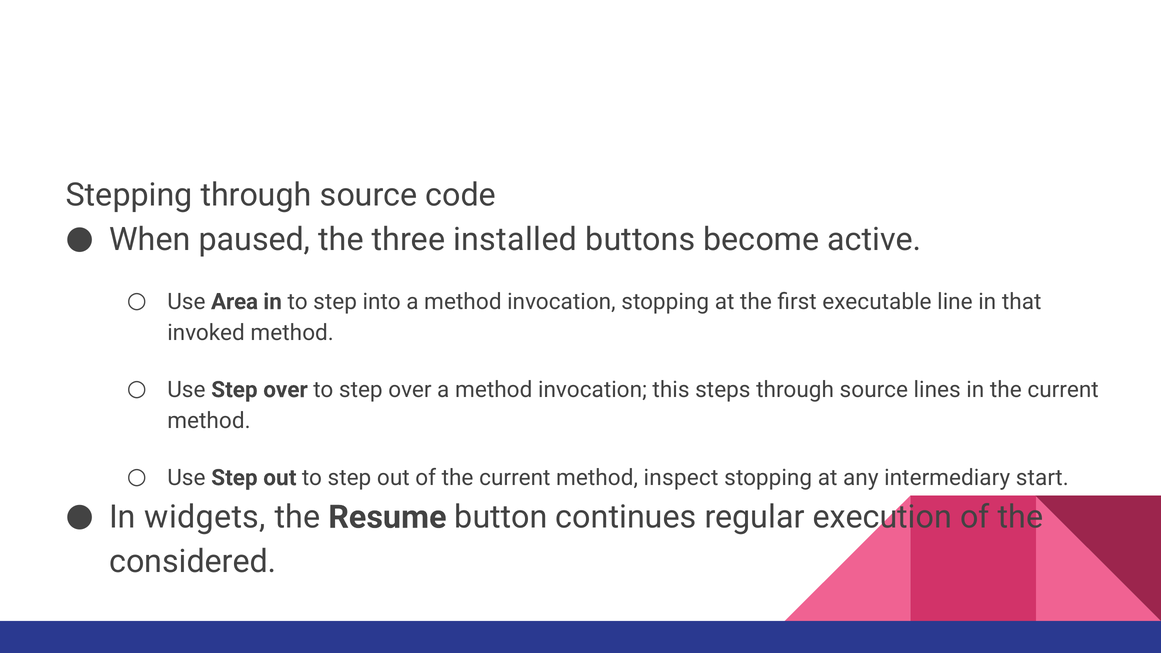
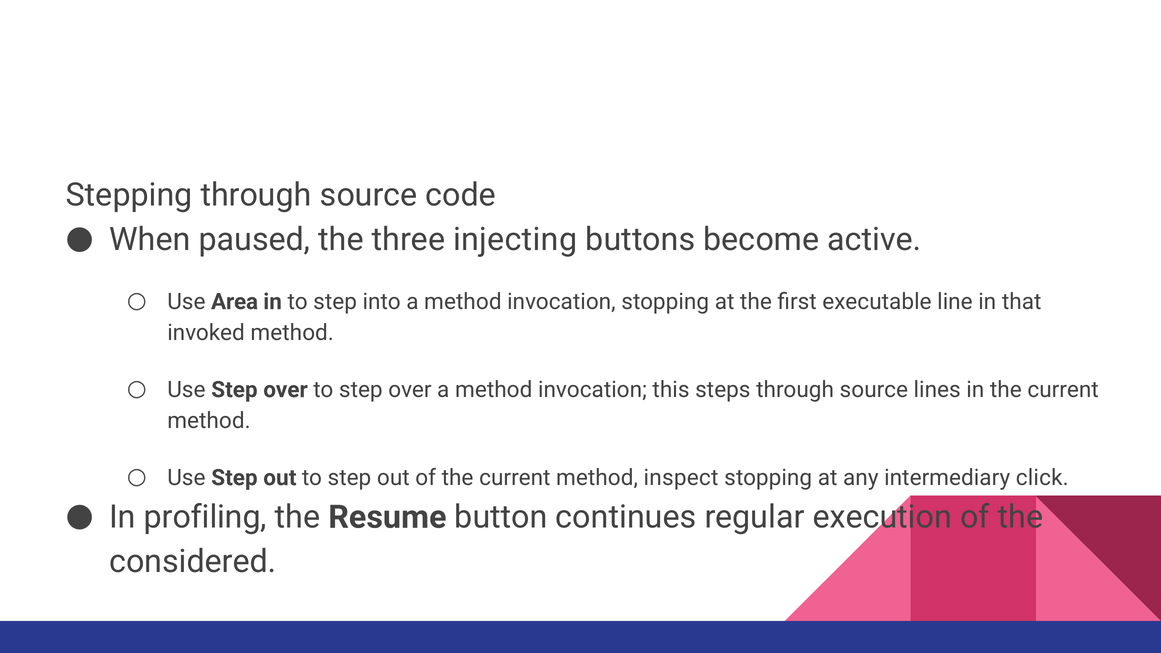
installed: installed -> injecting
start: start -> click
widgets: widgets -> profiling
